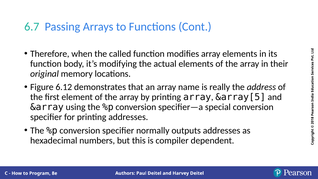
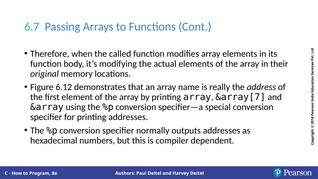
&array[5: &array[5 -> &array[7
